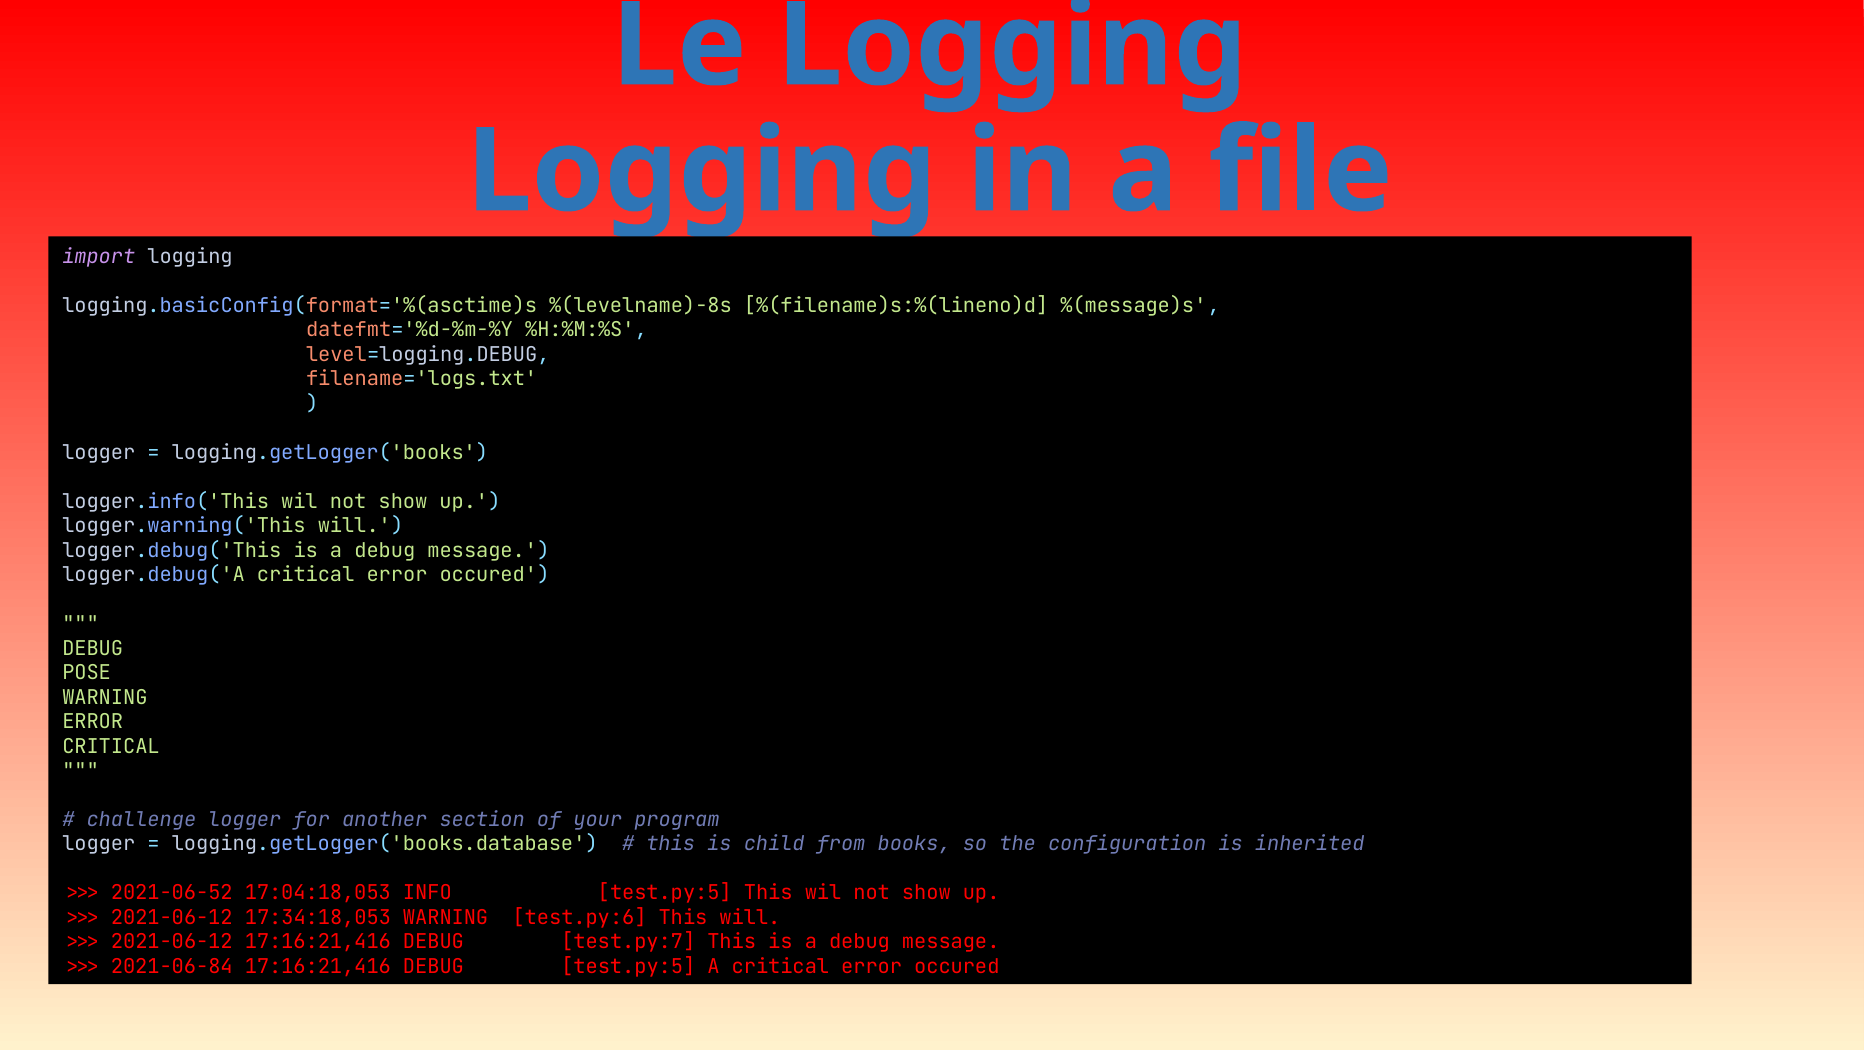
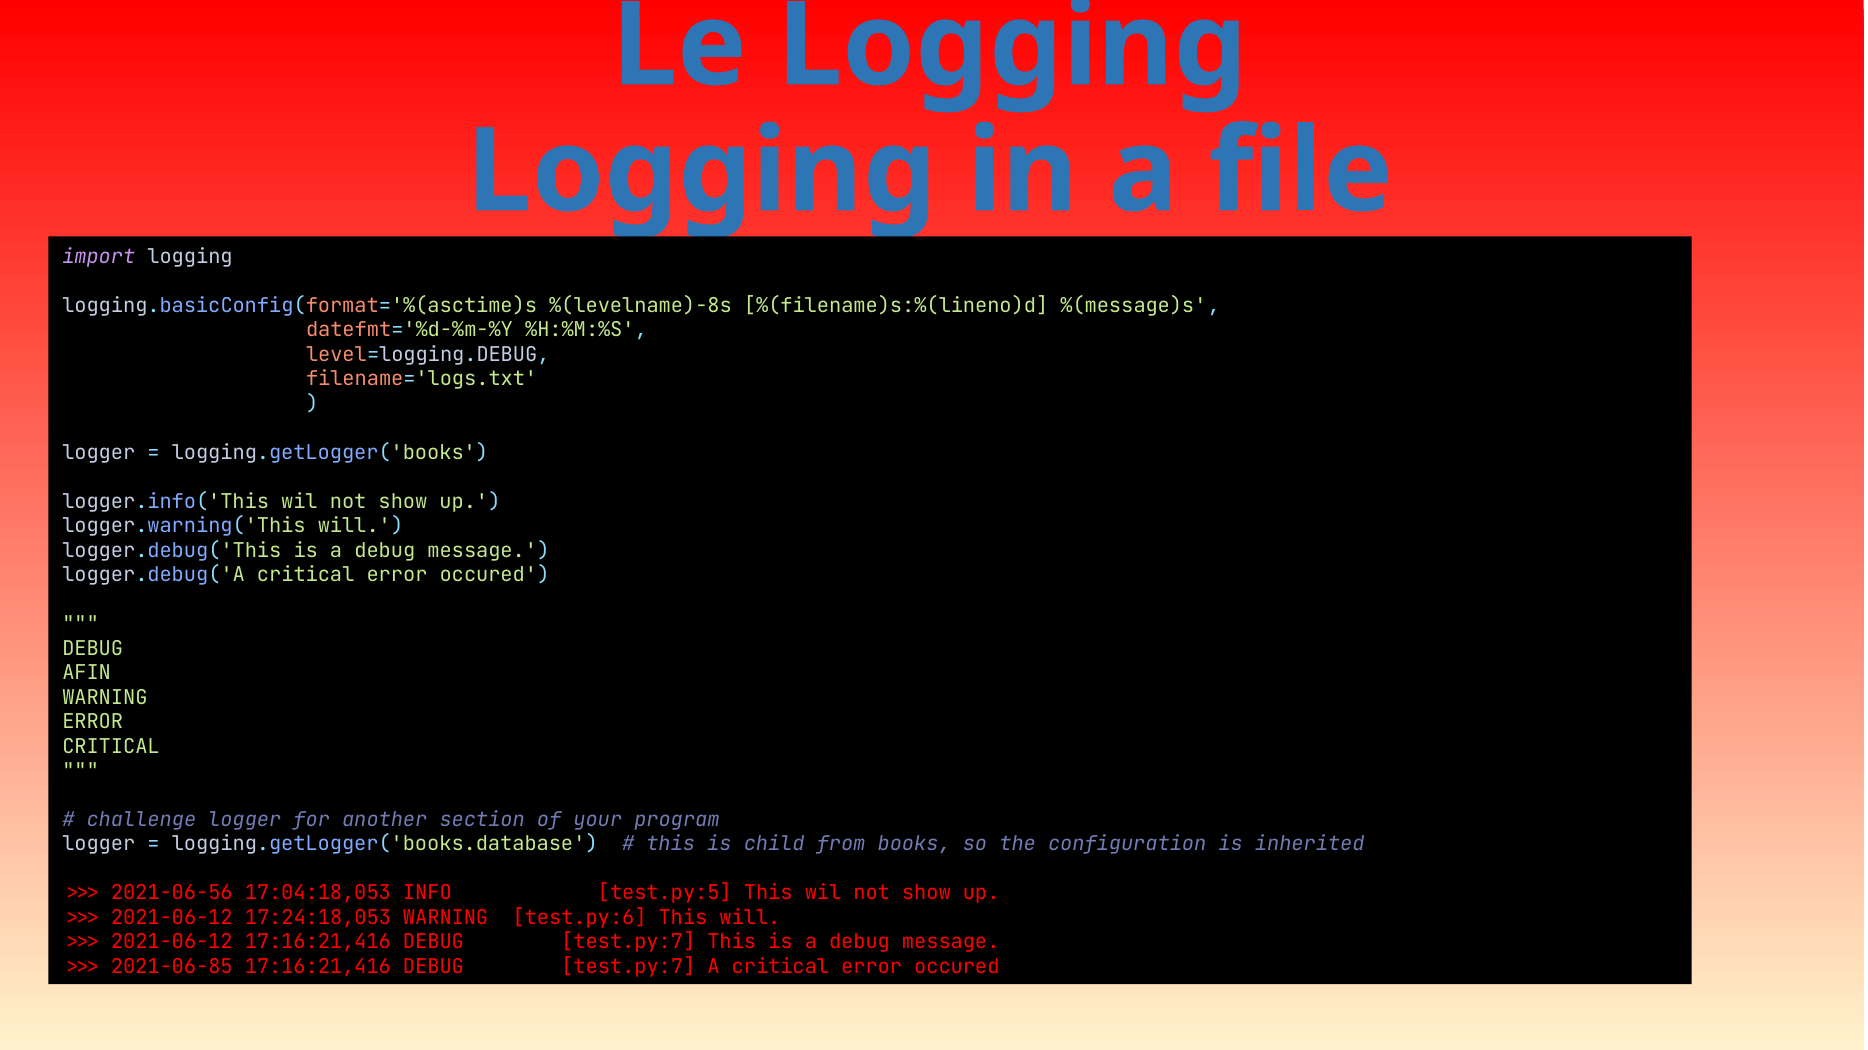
POSE: POSE -> AFIN
2021-06-52: 2021-06-52 -> 2021-06-56
17:34:18,053: 17:34:18,053 -> 17:24:18,053
2021-06-84: 2021-06-84 -> 2021-06-85
test.py:5 at (628, 967): test.py:5 -> test.py:7
